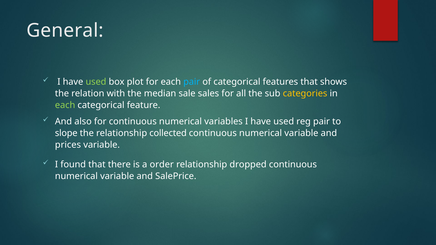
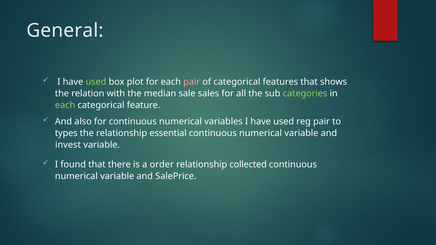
pair at (192, 82) colour: light blue -> pink
categories colour: yellow -> light green
slope: slope -> types
collected: collected -> essential
prices: prices -> invest
dropped: dropped -> collected
